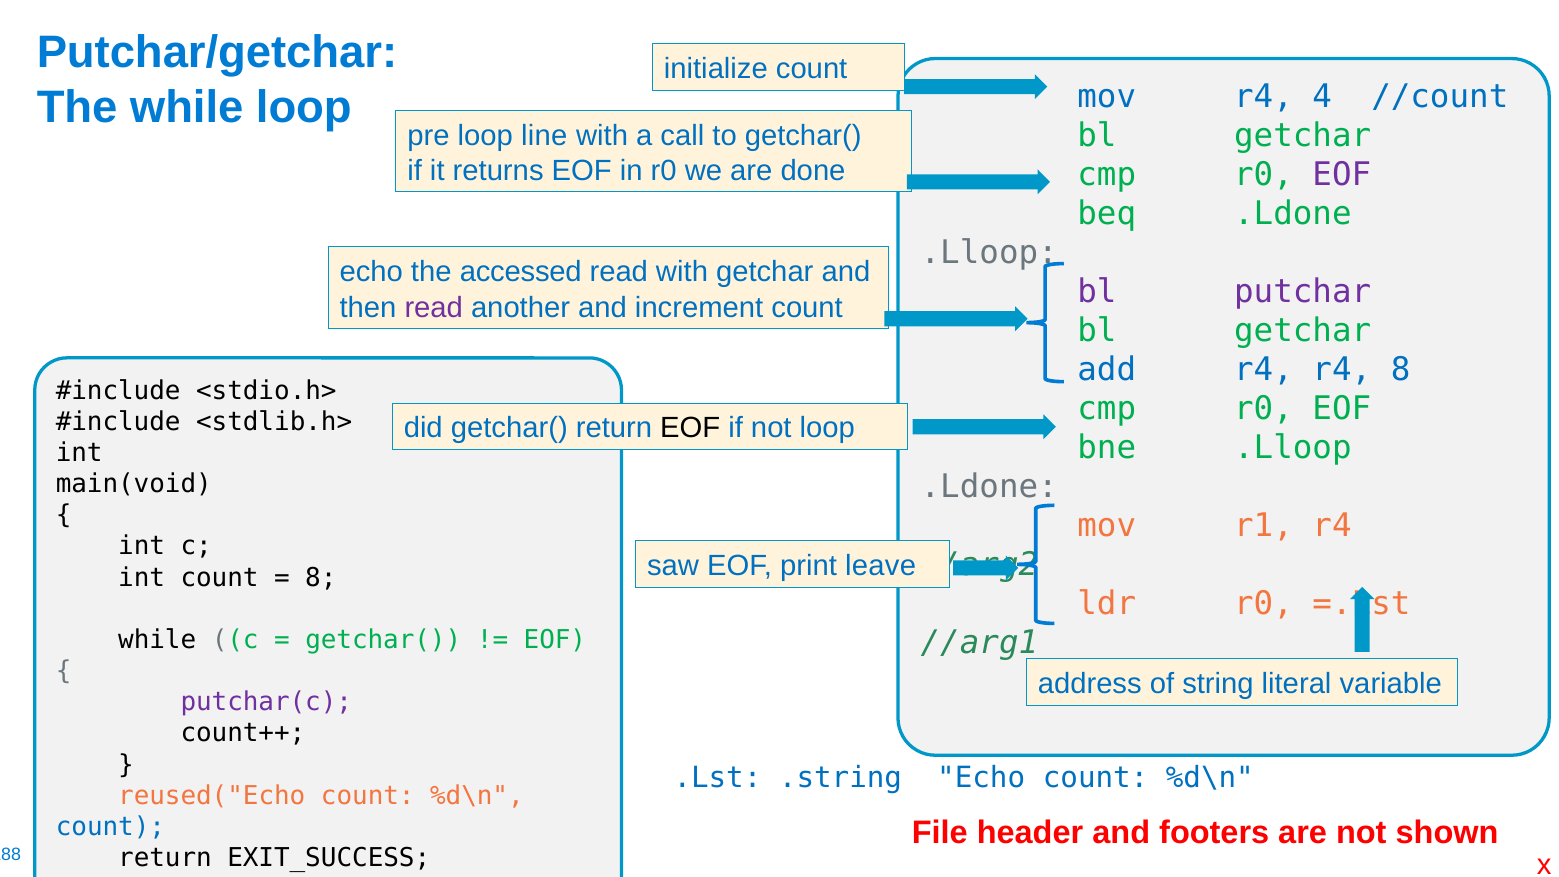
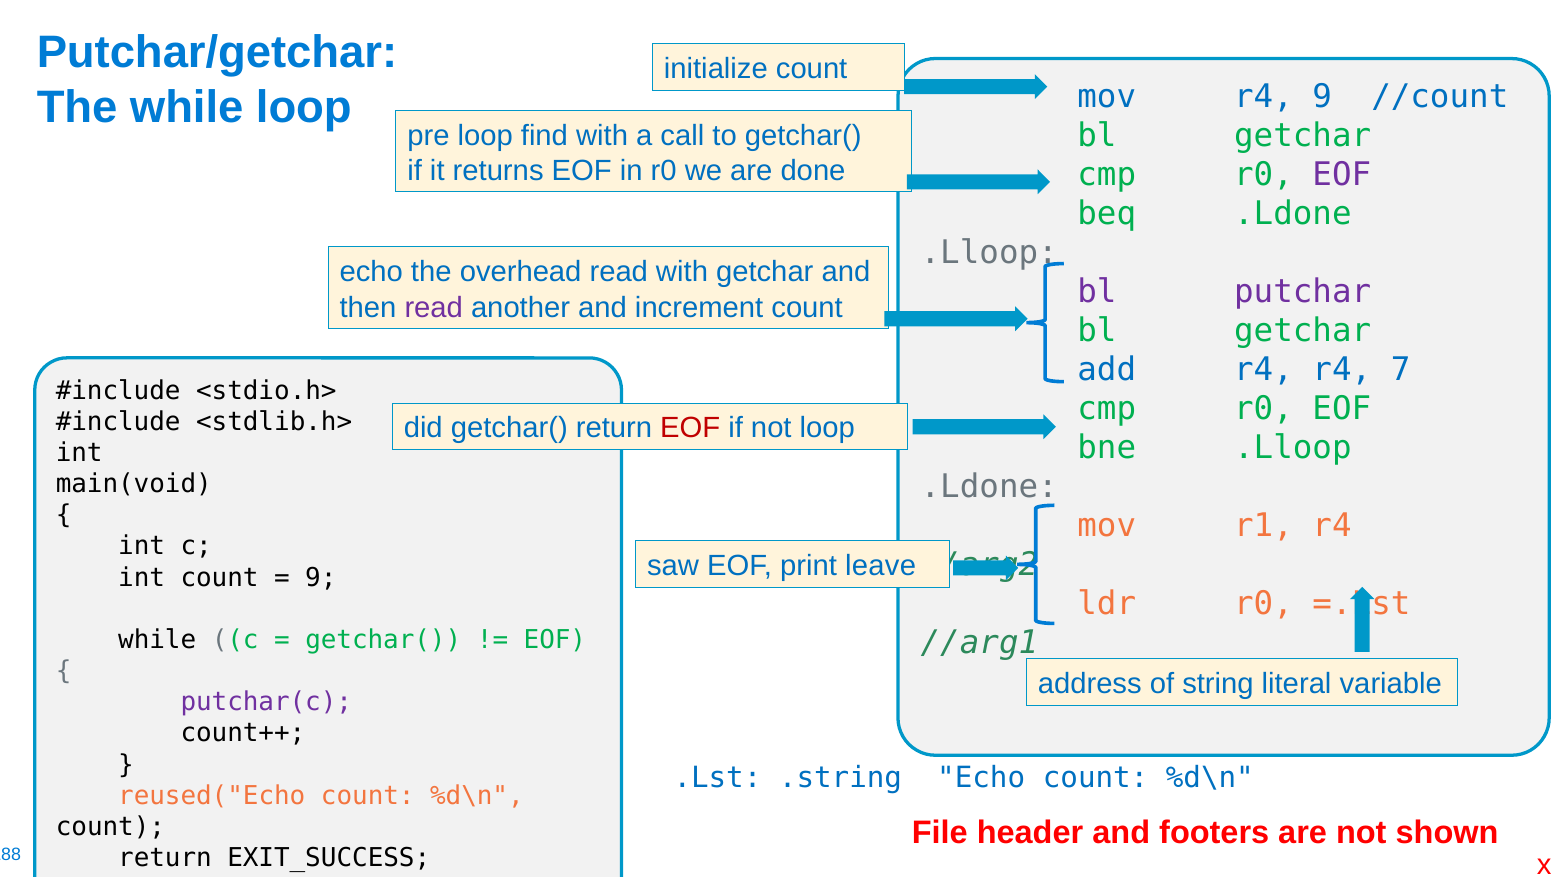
r4 4: 4 -> 9
line: line -> find
accessed: accessed -> overhead
r4 8: 8 -> 7
EOF at (690, 428) colour: black -> red
8 at (321, 577): 8 -> 9
count at (110, 827) colour: blue -> black
